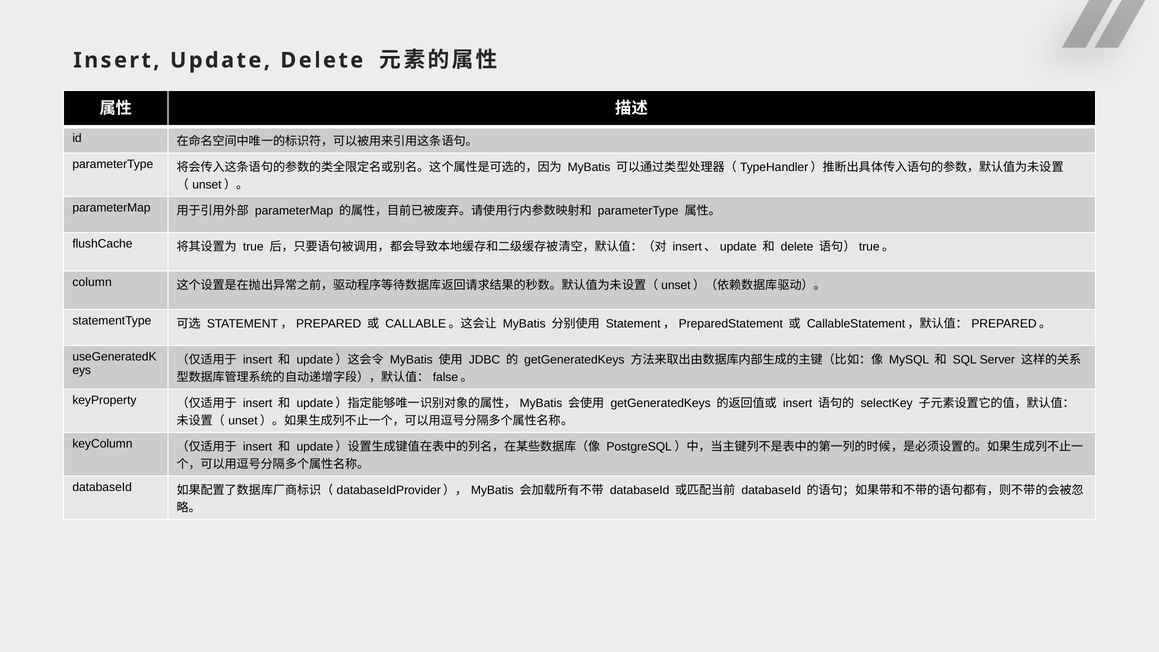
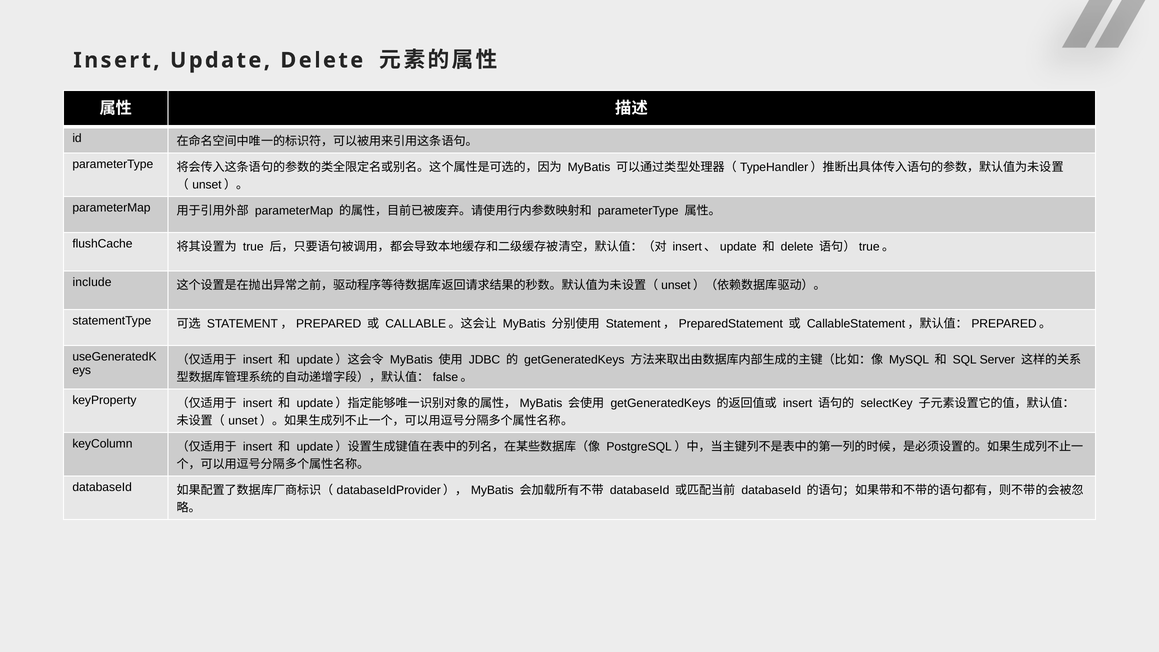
column: column -> include
